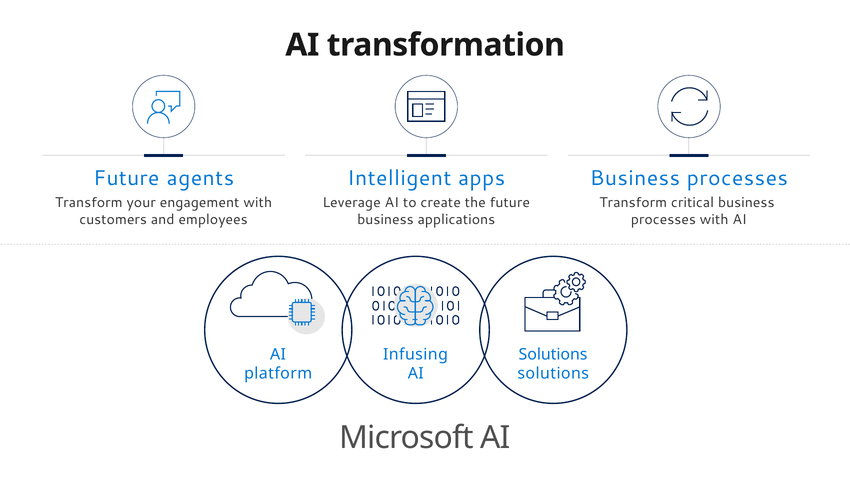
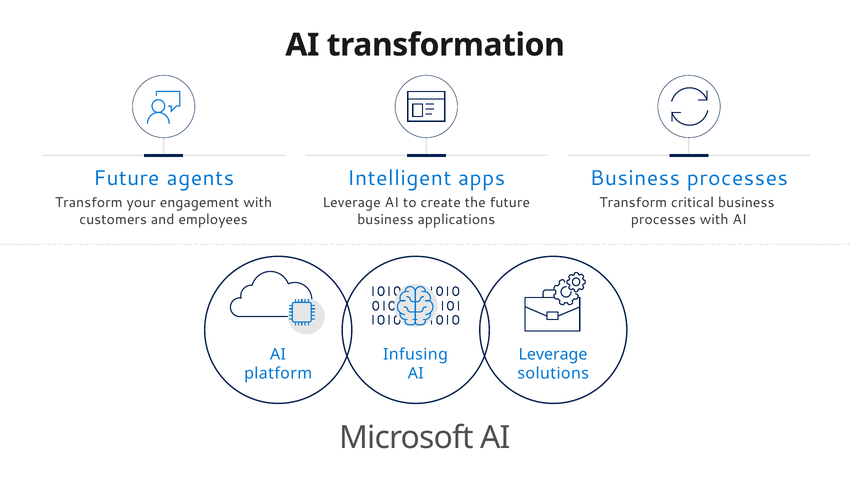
Solutions at (553, 354): Solutions -> Leverage
